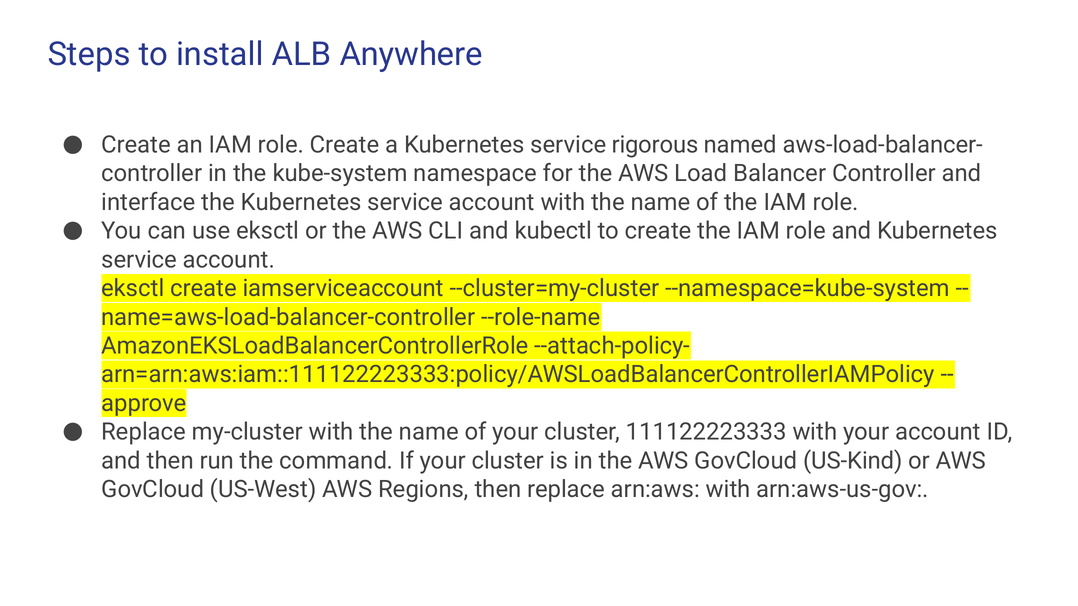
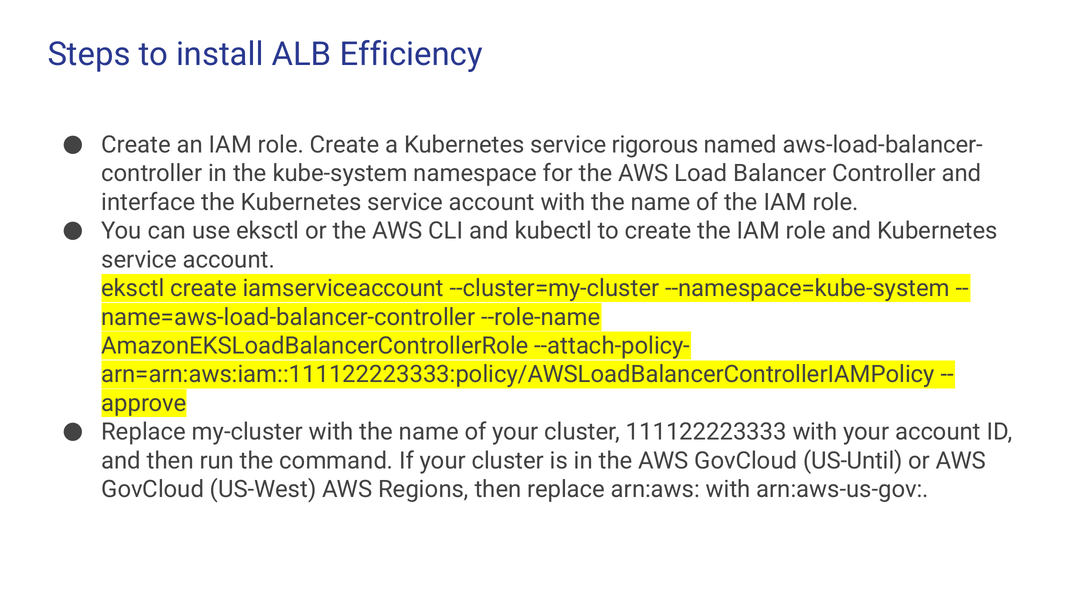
Anywhere: Anywhere -> Efficiency
US-Kind: US-Kind -> US-Until
